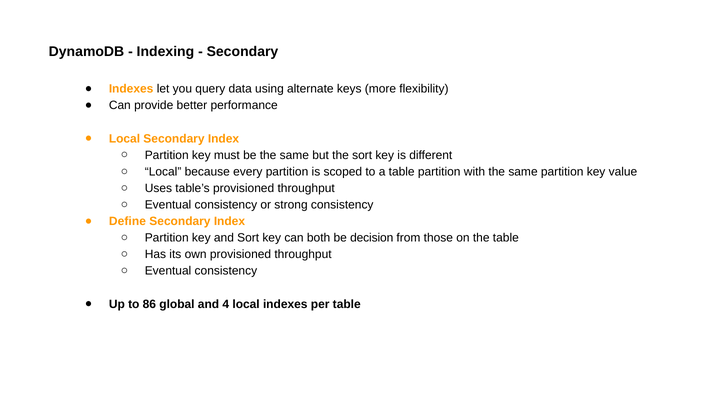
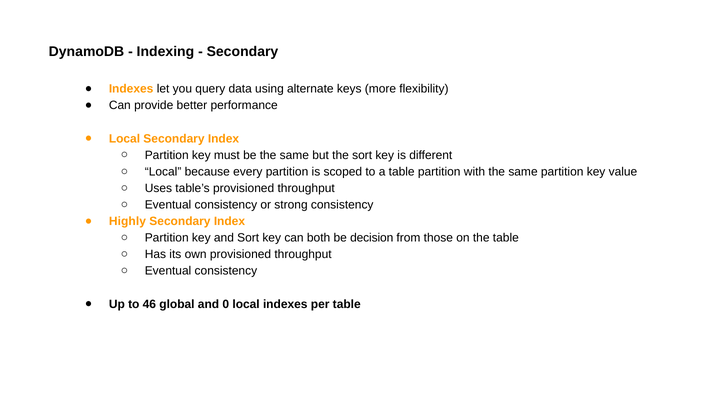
Define: Define -> Highly
86: 86 -> 46
4: 4 -> 0
